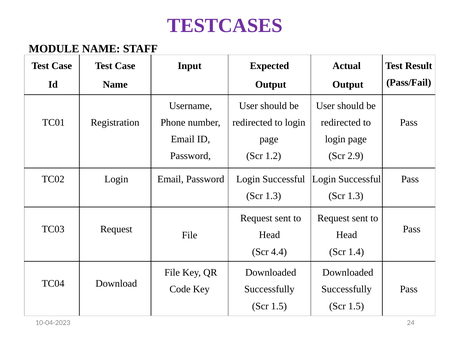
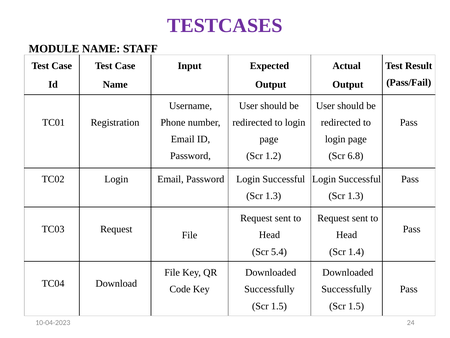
2.9: 2.9 -> 6.8
4.4: 4.4 -> 5.4
